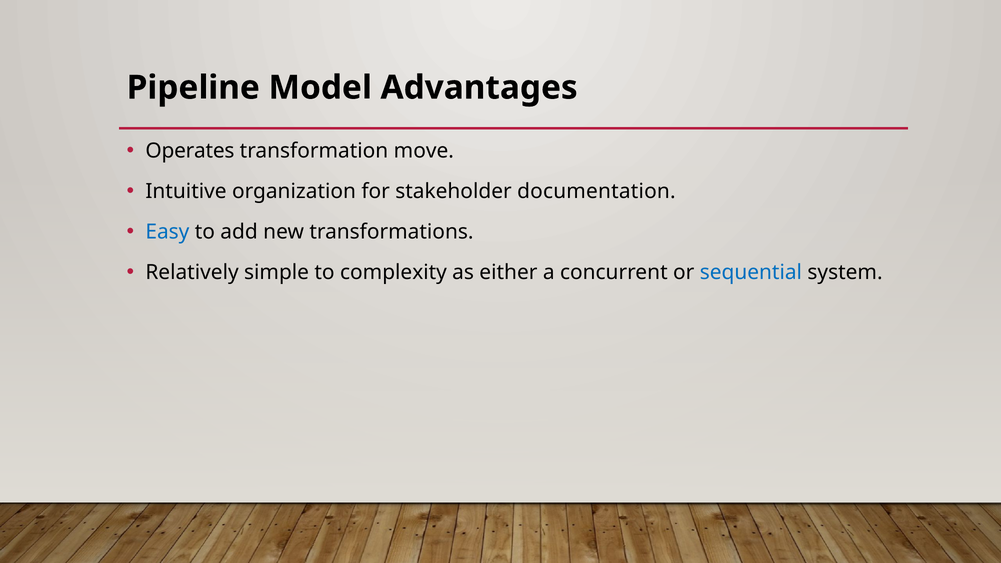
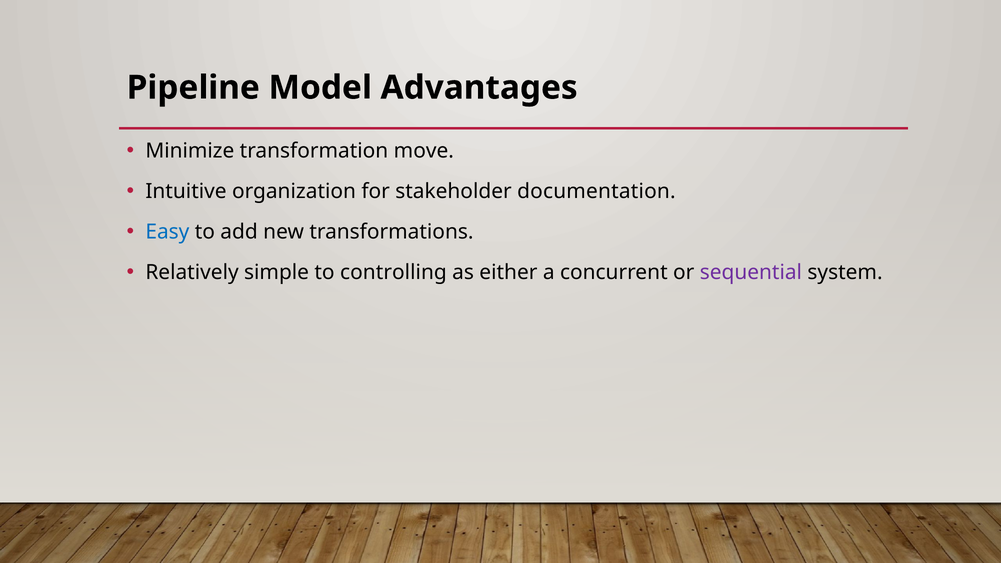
Operates: Operates -> Minimize
complexity: complexity -> controlling
sequential colour: blue -> purple
